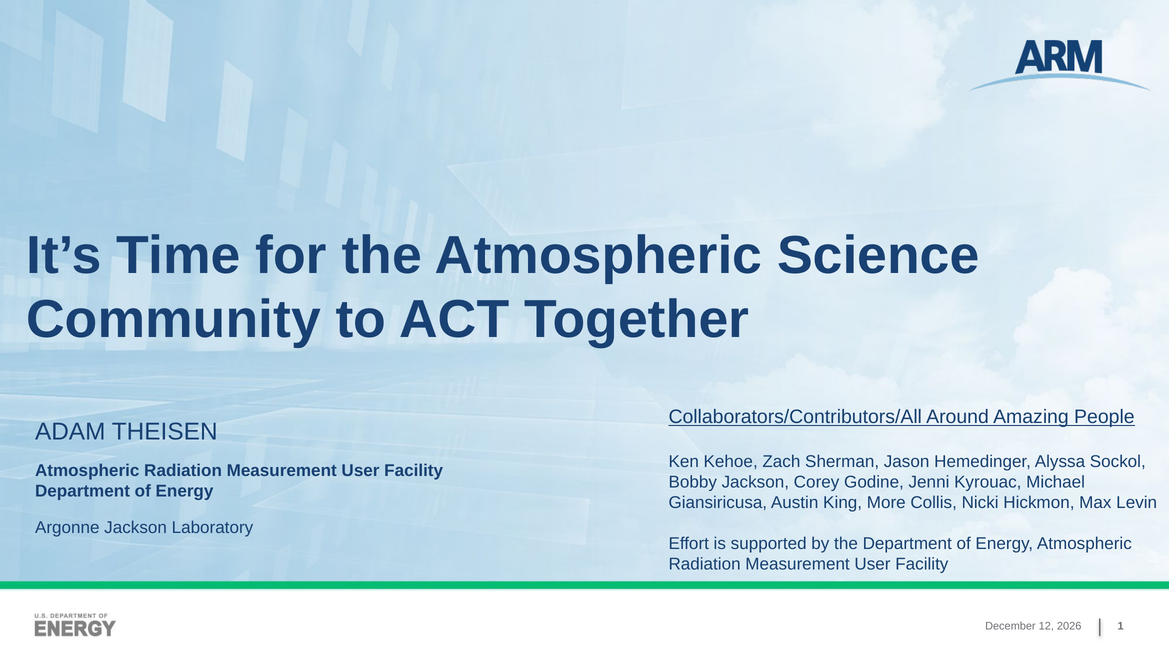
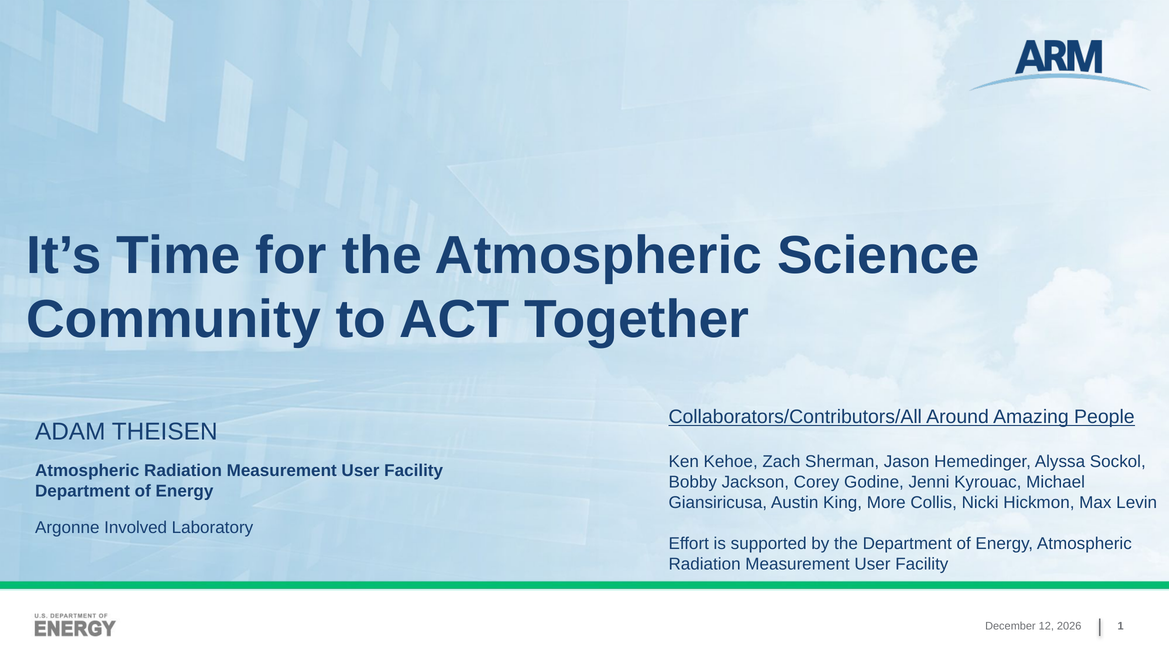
Argonne Jackson: Jackson -> Involved
